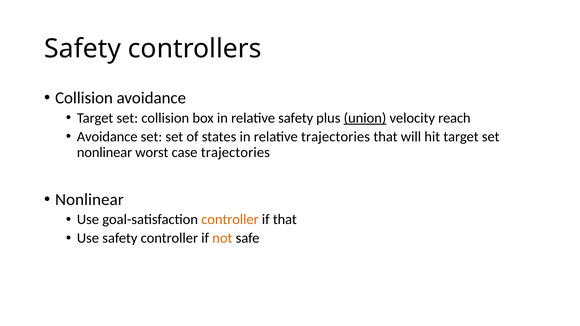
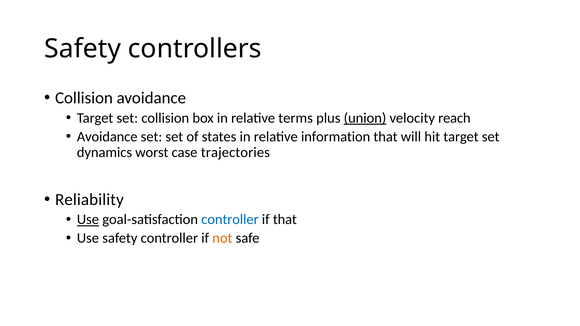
relative safety: safety -> terms
relative trajectories: trajectories -> information
nonlinear at (105, 152): nonlinear -> dynamics
Nonlinear at (89, 200): Nonlinear -> Reliability
Use at (88, 220) underline: none -> present
controller at (230, 220) colour: orange -> blue
